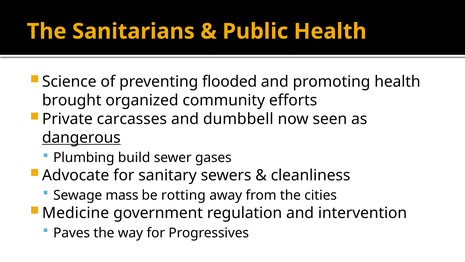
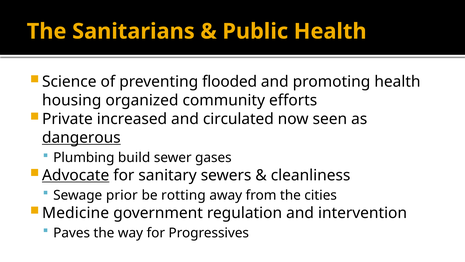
brought: brought -> housing
carcasses: carcasses -> increased
dumbbell: dumbbell -> circulated
Advocate underline: none -> present
mass: mass -> prior
